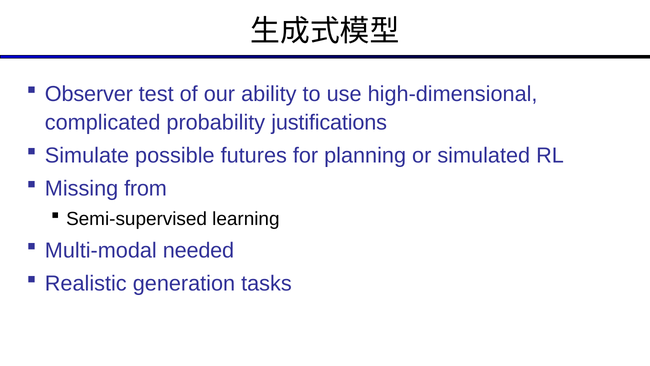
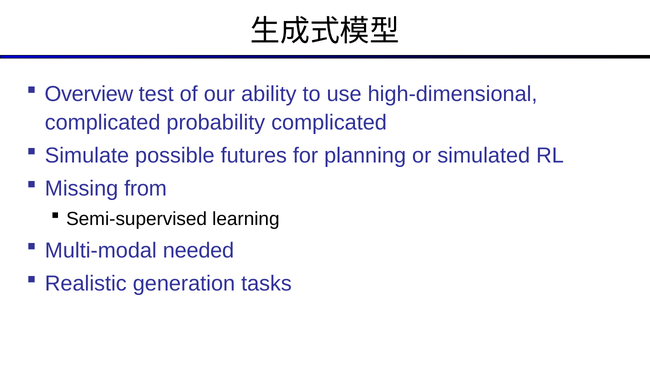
Observer: Observer -> Overview
probability justifications: justifications -> complicated
